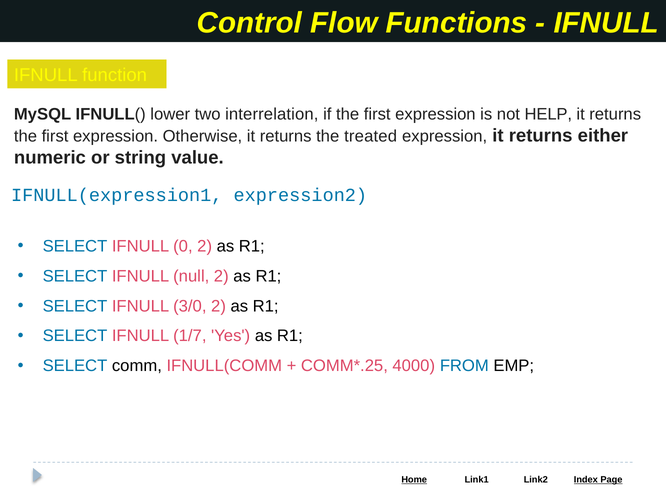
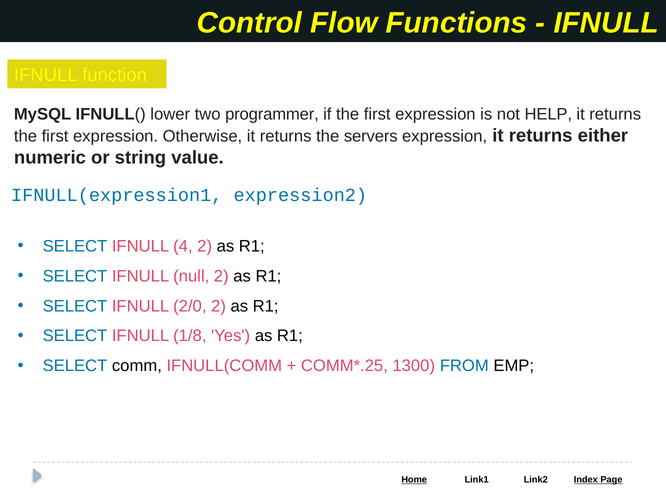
interrelation: interrelation -> programmer
treated: treated -> servers
0: 0 -> 4
3/0: 3/0 -> 2/0
1/7: 1/7 -> 1/8
4000: 4000 -> 1300
